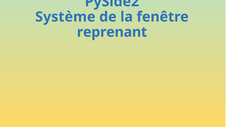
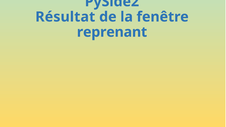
Système: Système -> Résultat
